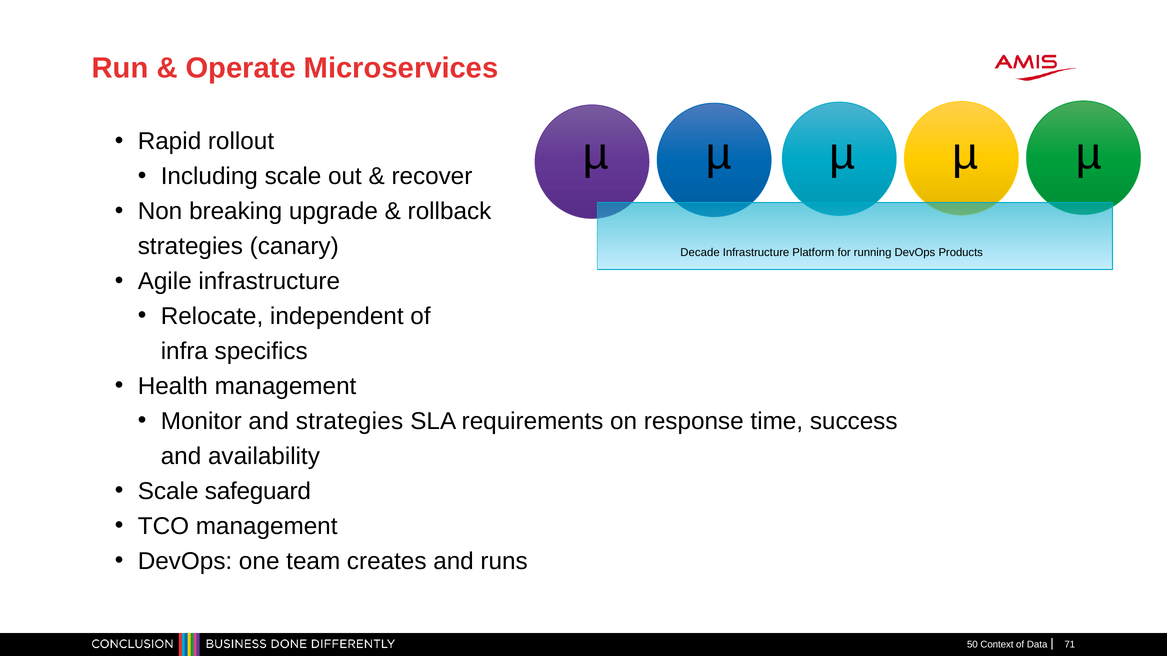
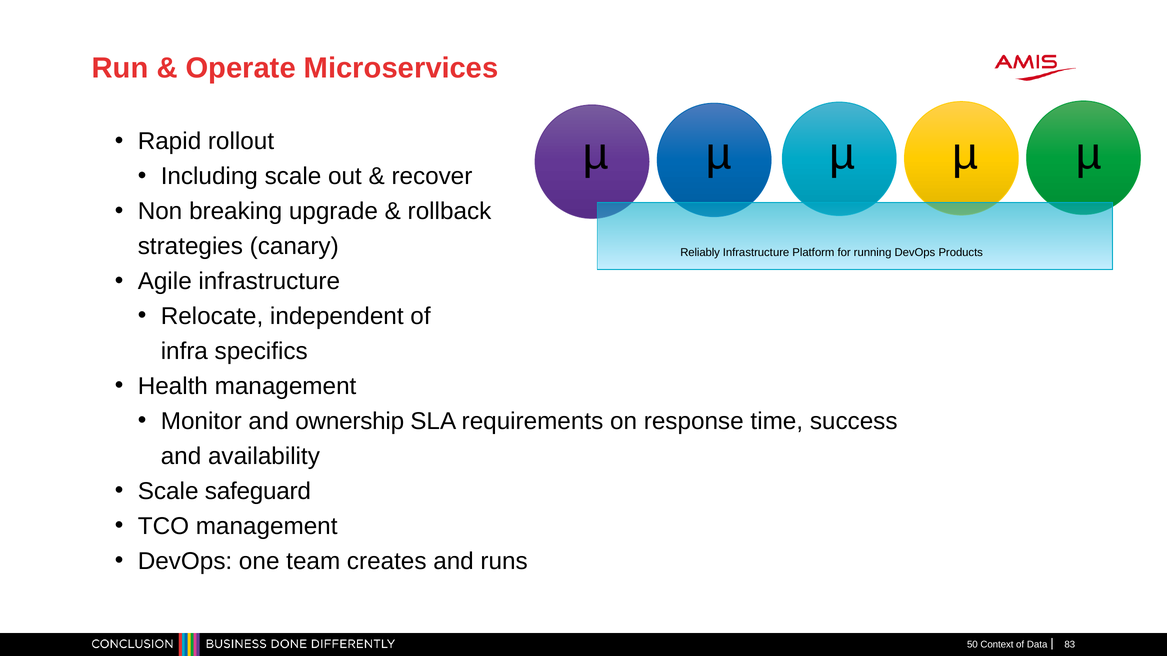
Decade: Decade -> Reliably
and strategies: strategies -> ownership
71: 71 -> 83
